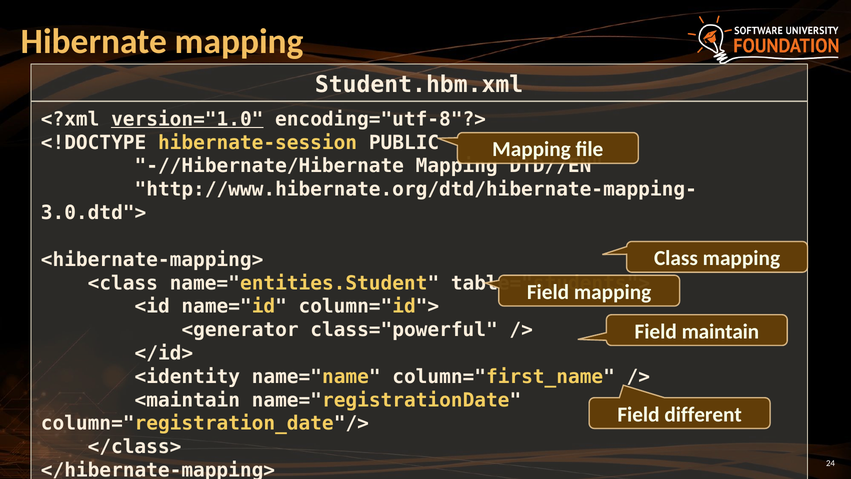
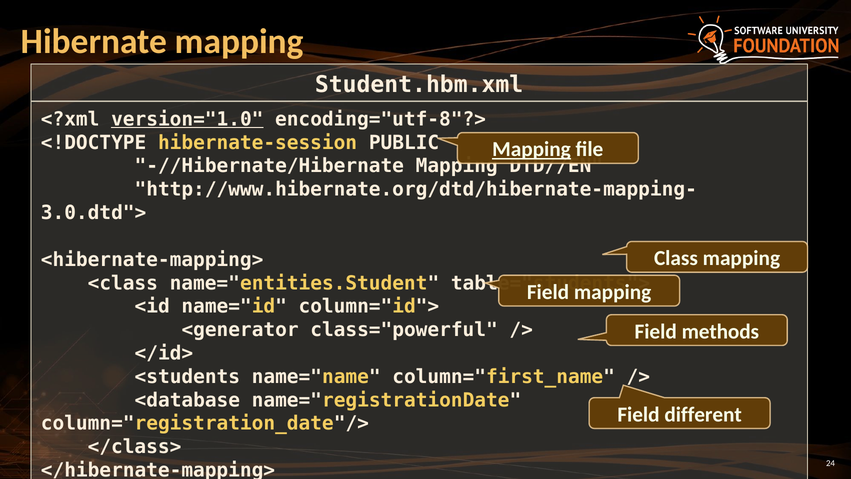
Mapping at (532, 149) underline: none -> present
maintain: maintain -> methods
<identity: <identity -> <students
<maintain: <maintain -> <database
